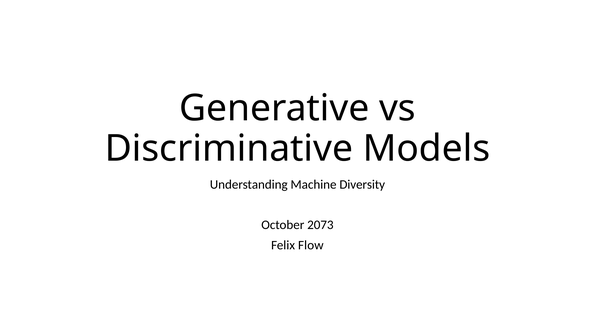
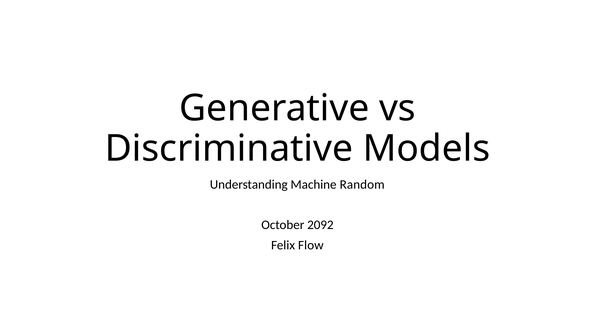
Diversity: Diversity -> Random
2073: 2073 -> 2092
